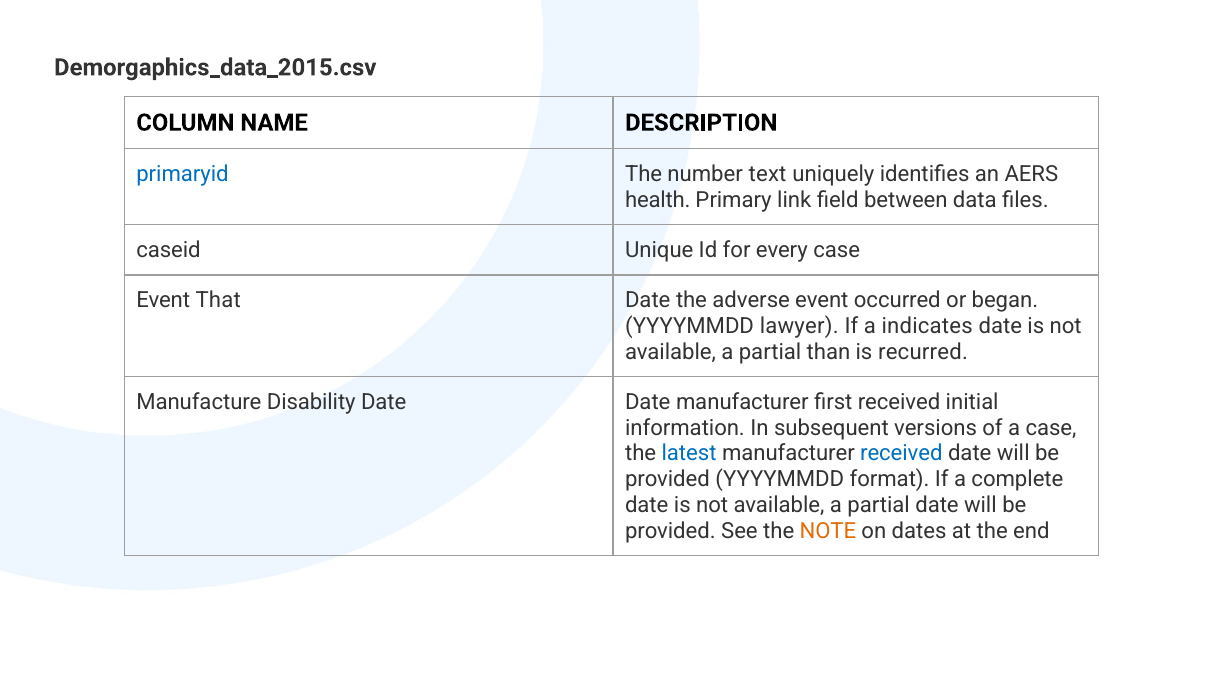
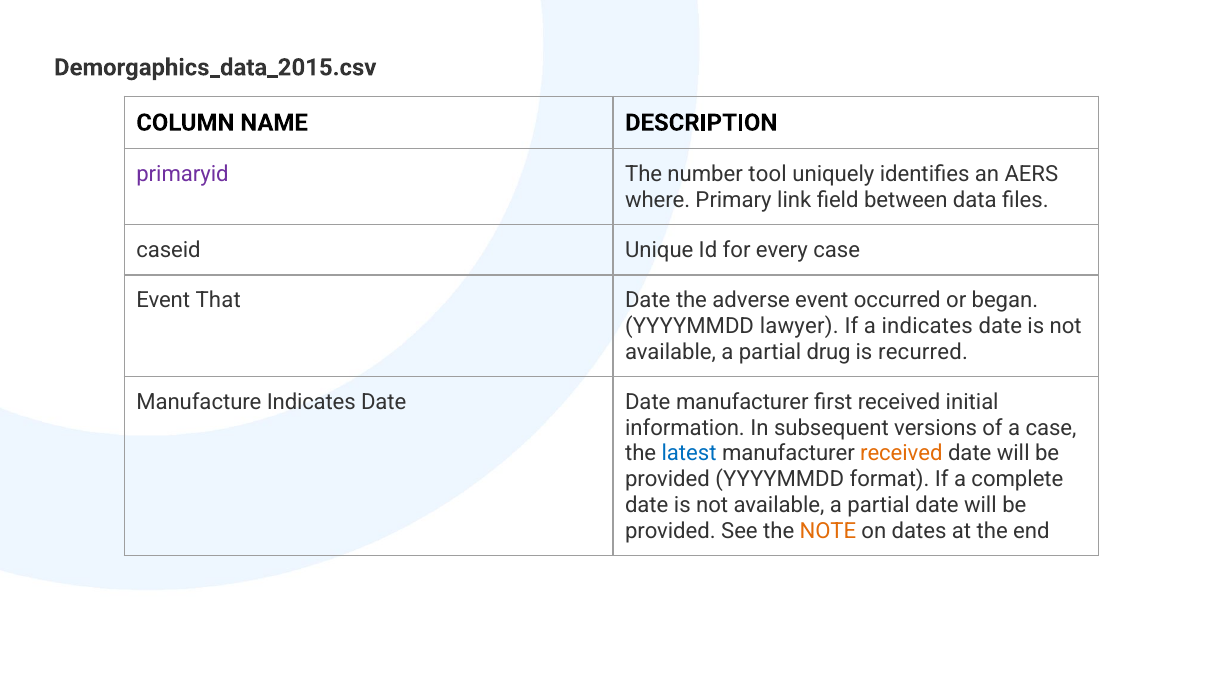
primaryid colour: blue -> purple
text: text -> tool
health: health -> where
than: than -> drug
Manufacture Disability: Disability -> Indicates
received at (901, 453) colour: blue -> orange
